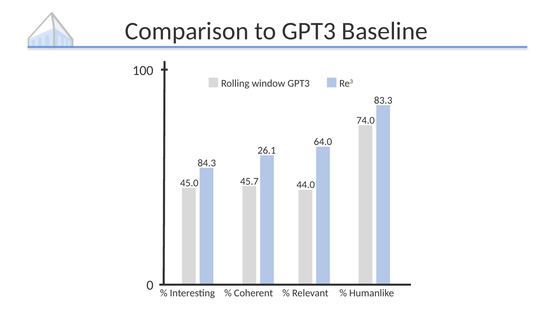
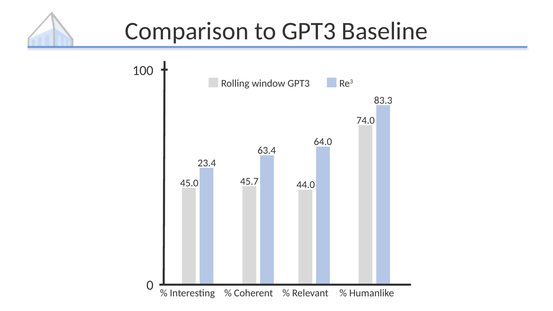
26.1: 26.1 -> 63.4
84.3: 84.3 -> 23.4
